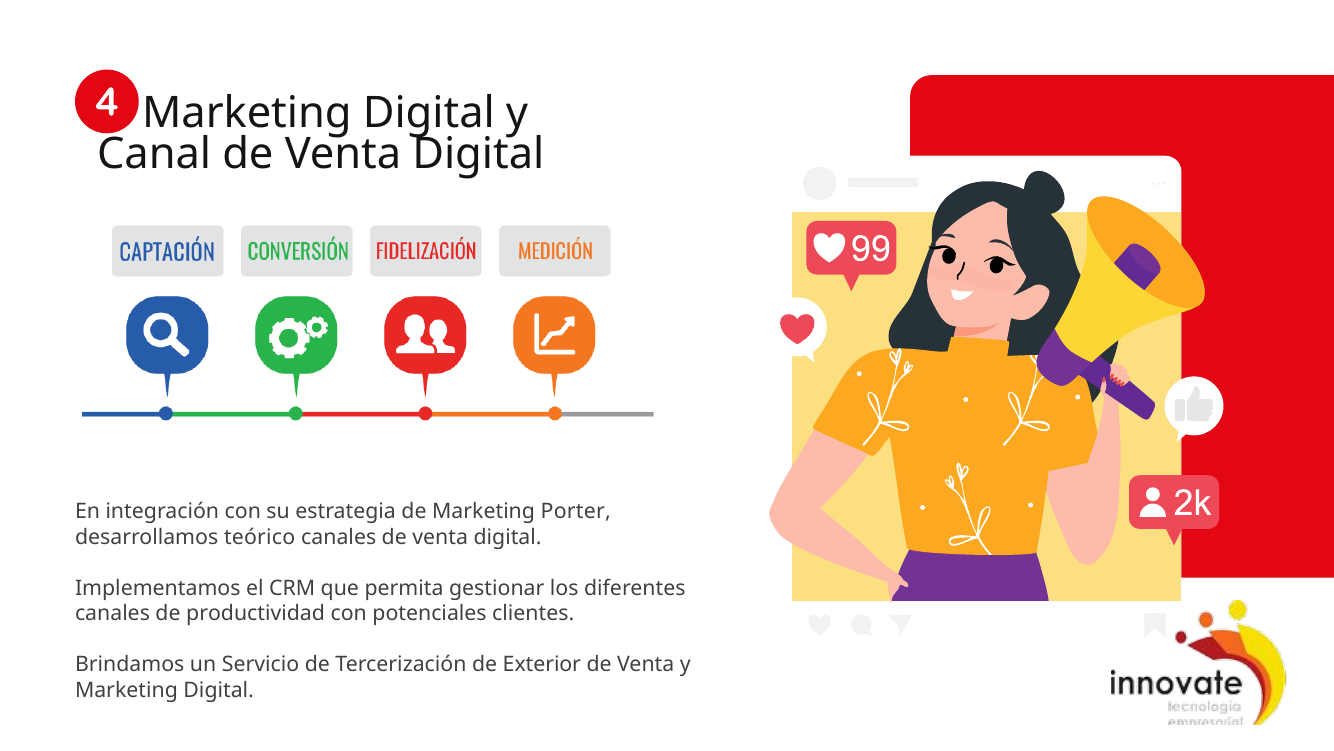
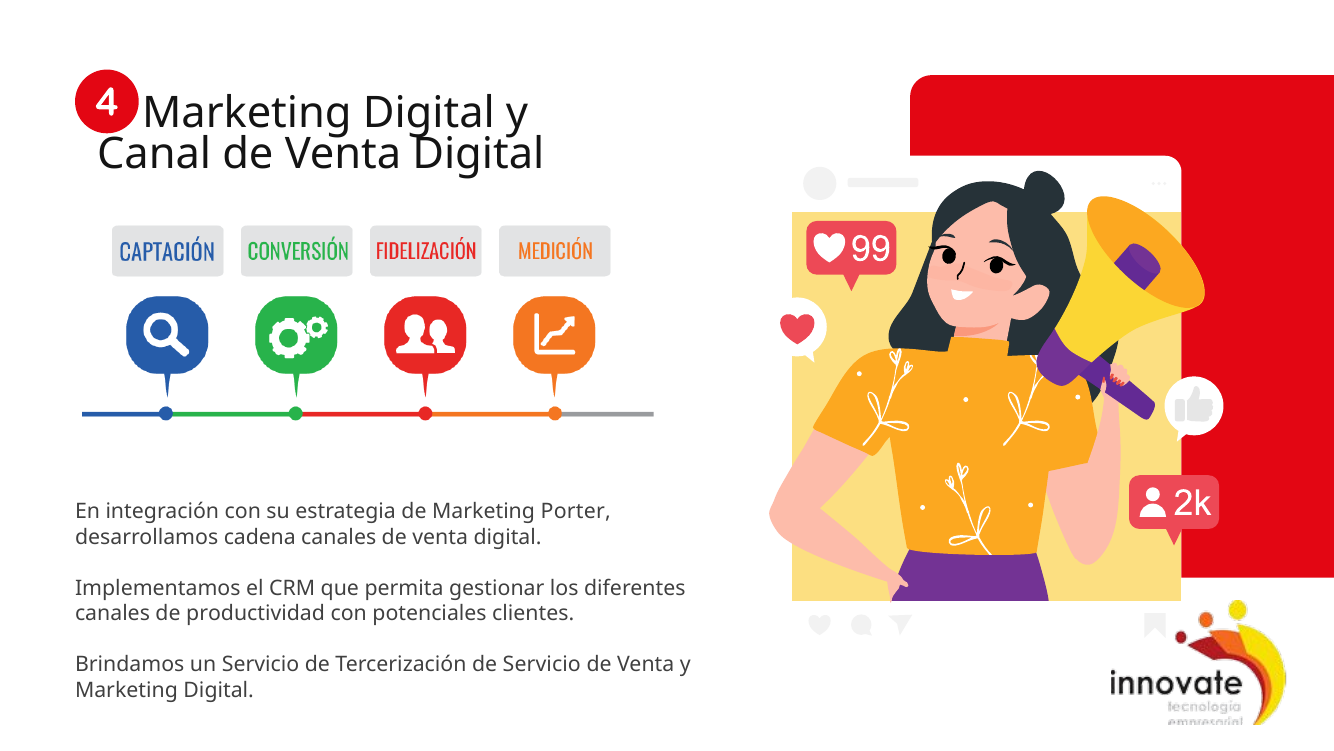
teórico: teórico -> cadena
de Exterior: Exterior -> Servicio
